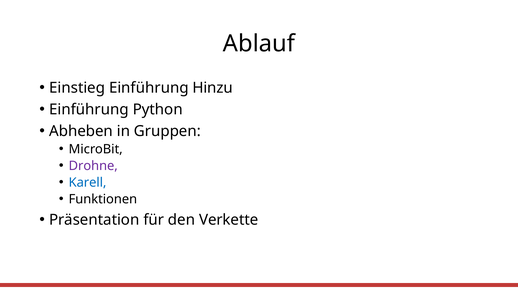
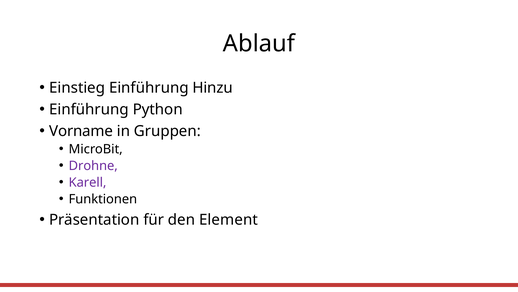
Abheben: Abheben -> Vorname
Karell colour: blue -> purple
Verkette: Verkette -> Element
